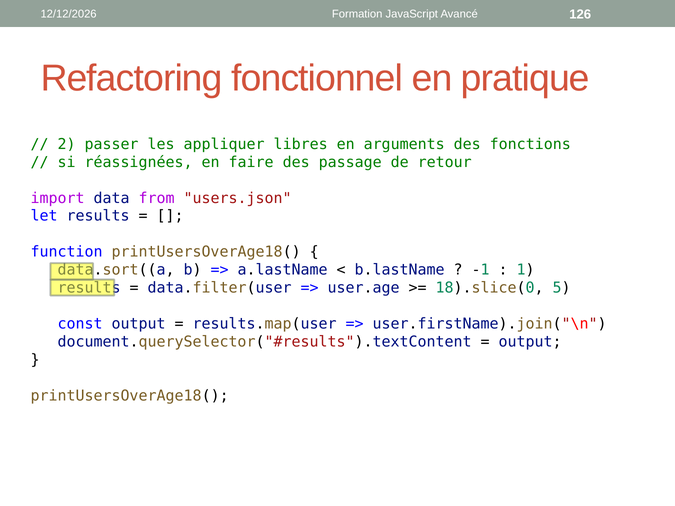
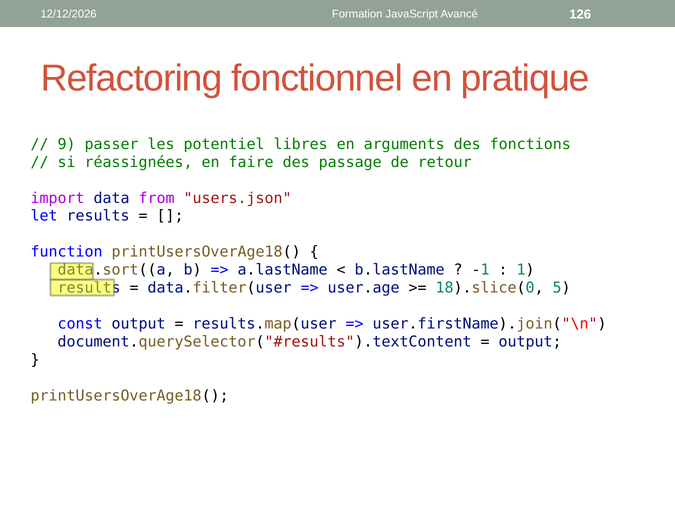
2: 2 -> 9
appliquer: appliquer -> potentiel
